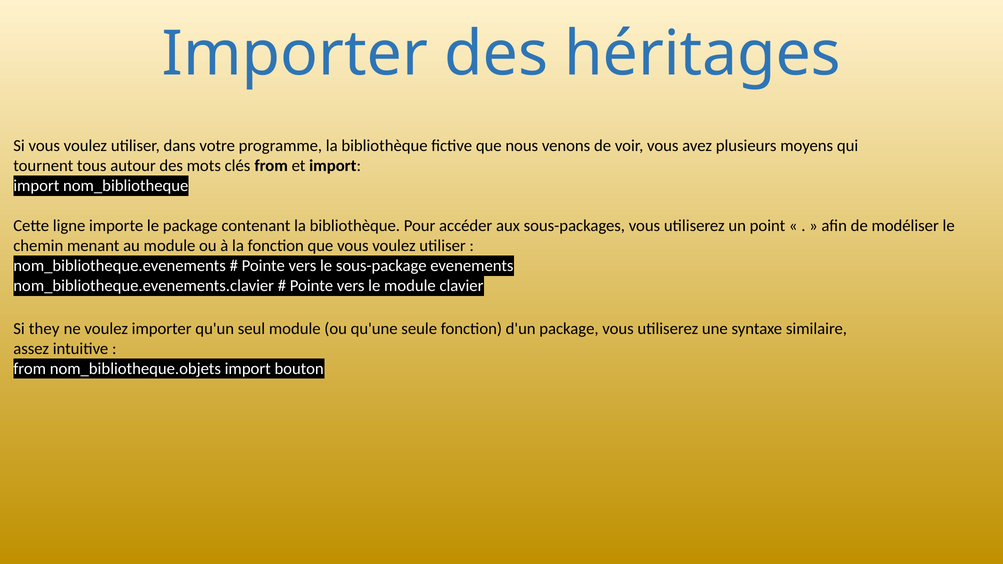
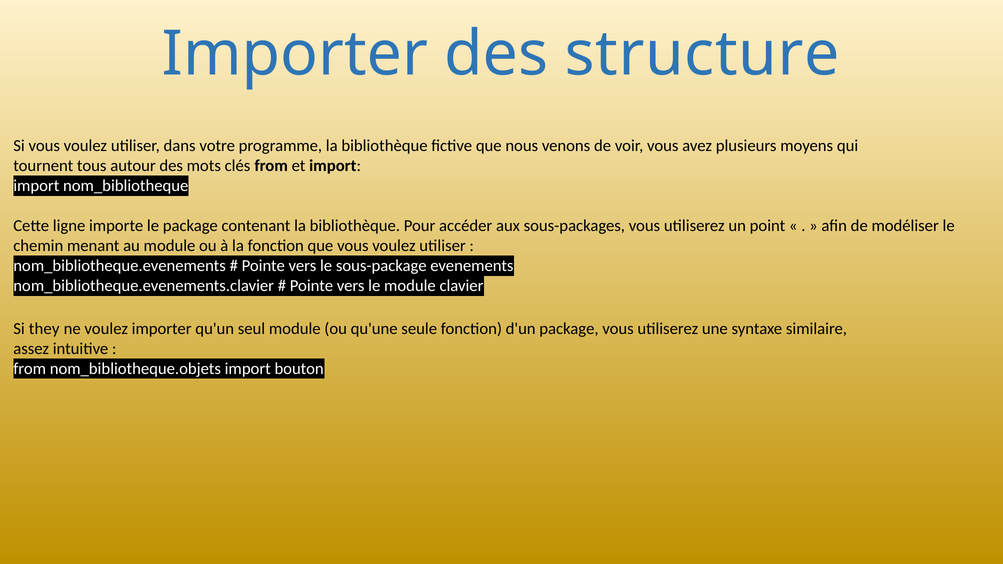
héritages: héritages -> structure
